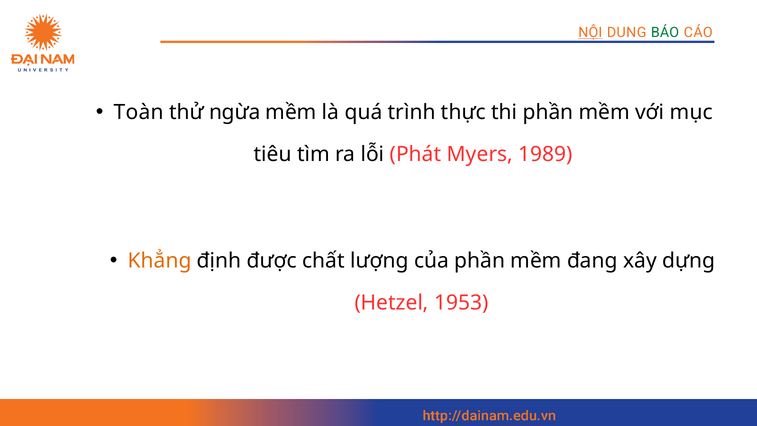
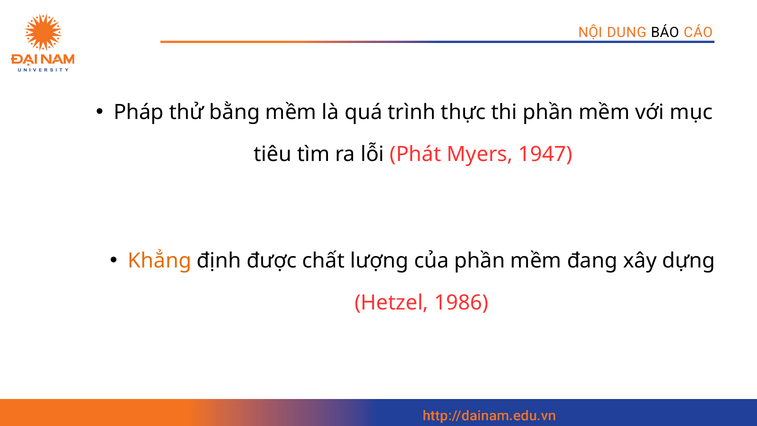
NỘI underline: present -> none
BÁO colour: green -> black
Toàn: Toàn -> Pháp
ngừa: ngừa -> bằng
1989: 1989 -> 1947
1953: 1953 -> 1986
